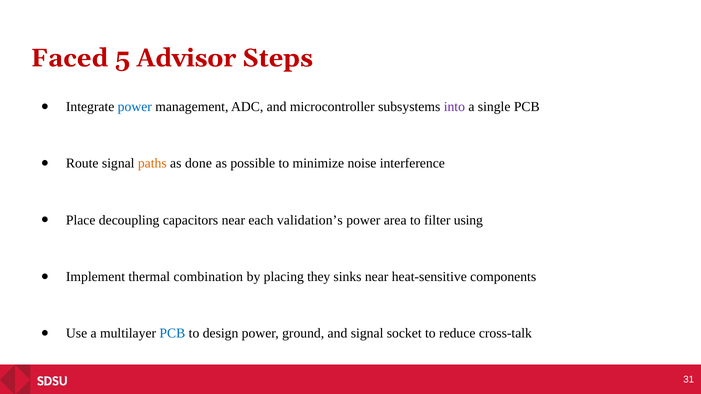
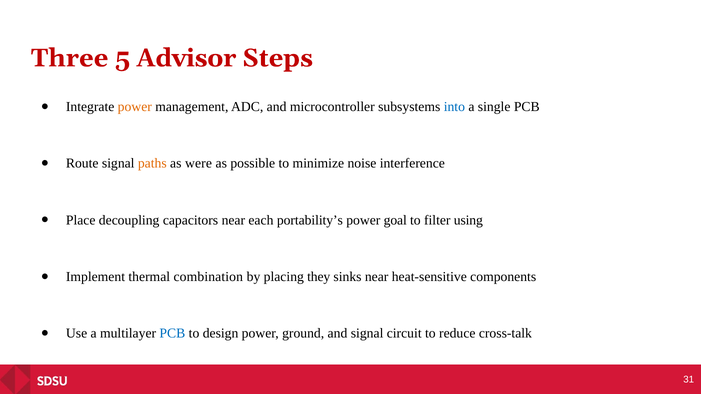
Faced: Faced -> Three
power at (135, 107) colour: blue -> orange
into colour: purple -> blue
done: done -> were
validation’s: validation’s -> portability’s
area: area -> goal
socket: socket -> circuit
